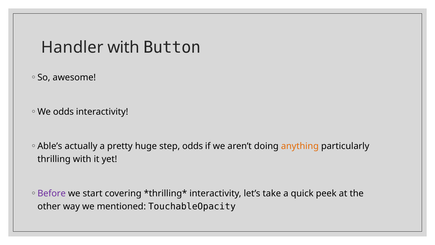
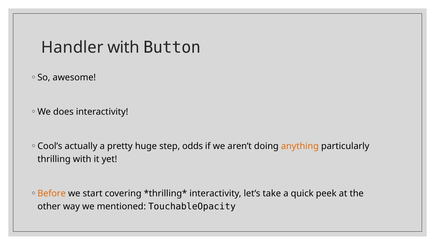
We odds: odds -> does
Able’s: Able’s -> Cool’s
Before colour: purple -> orange
